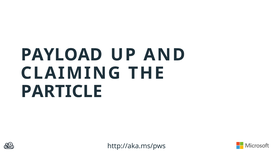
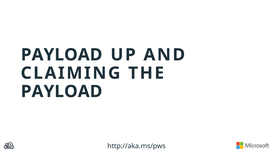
PARTICLE at (62, 92): PARTICLE -> PAYLOAD
